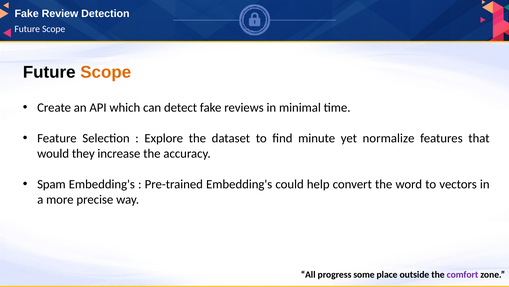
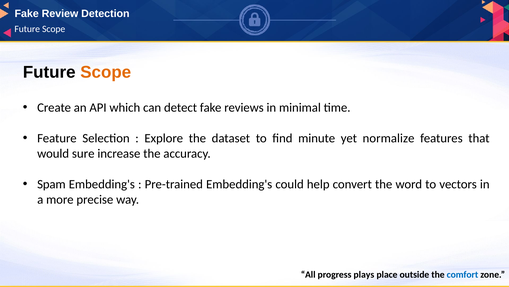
they: they -> sure
some: some -> plays
comfort colour: purple -> blue
